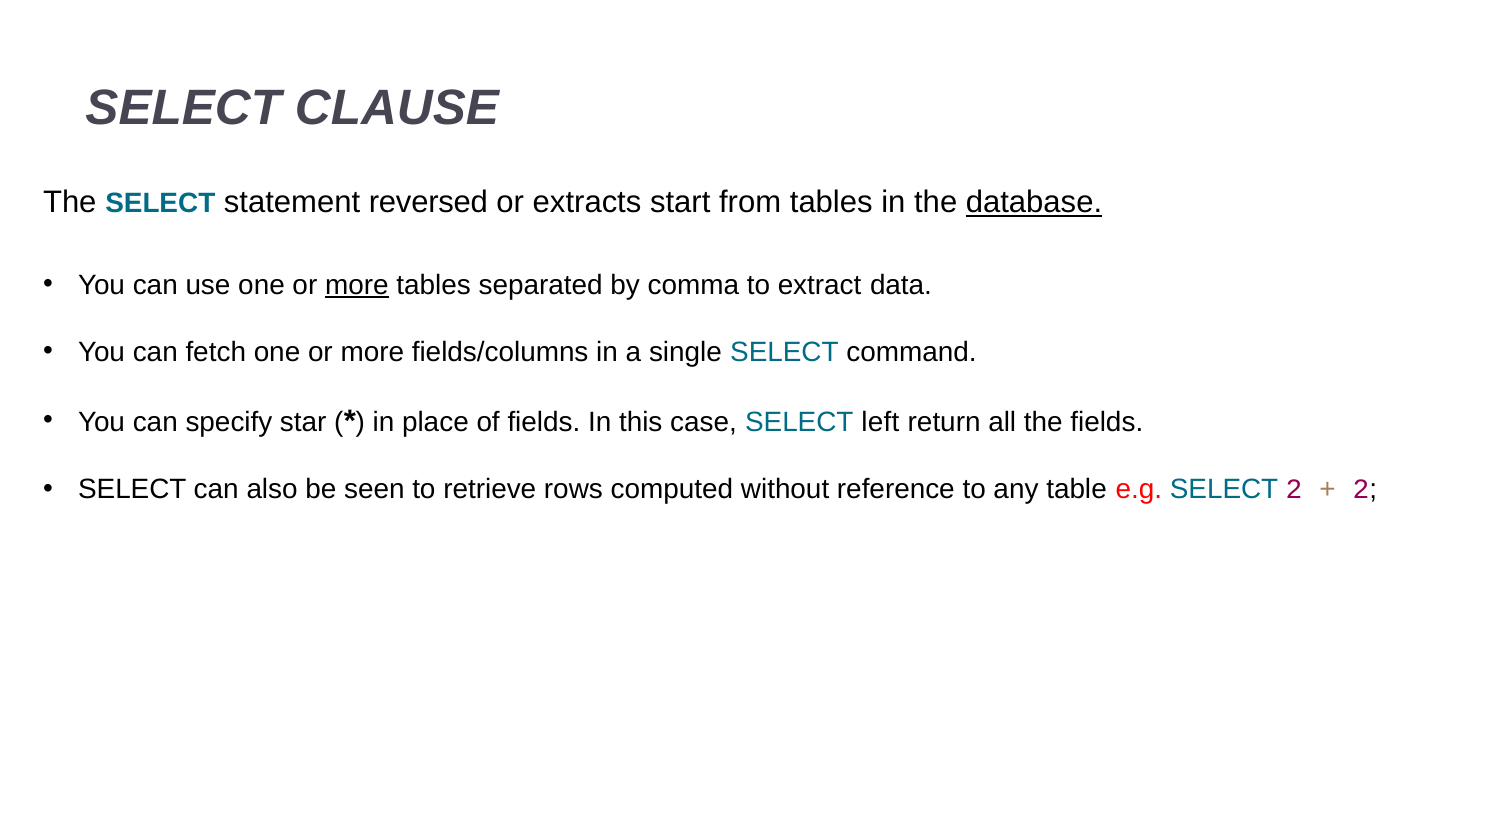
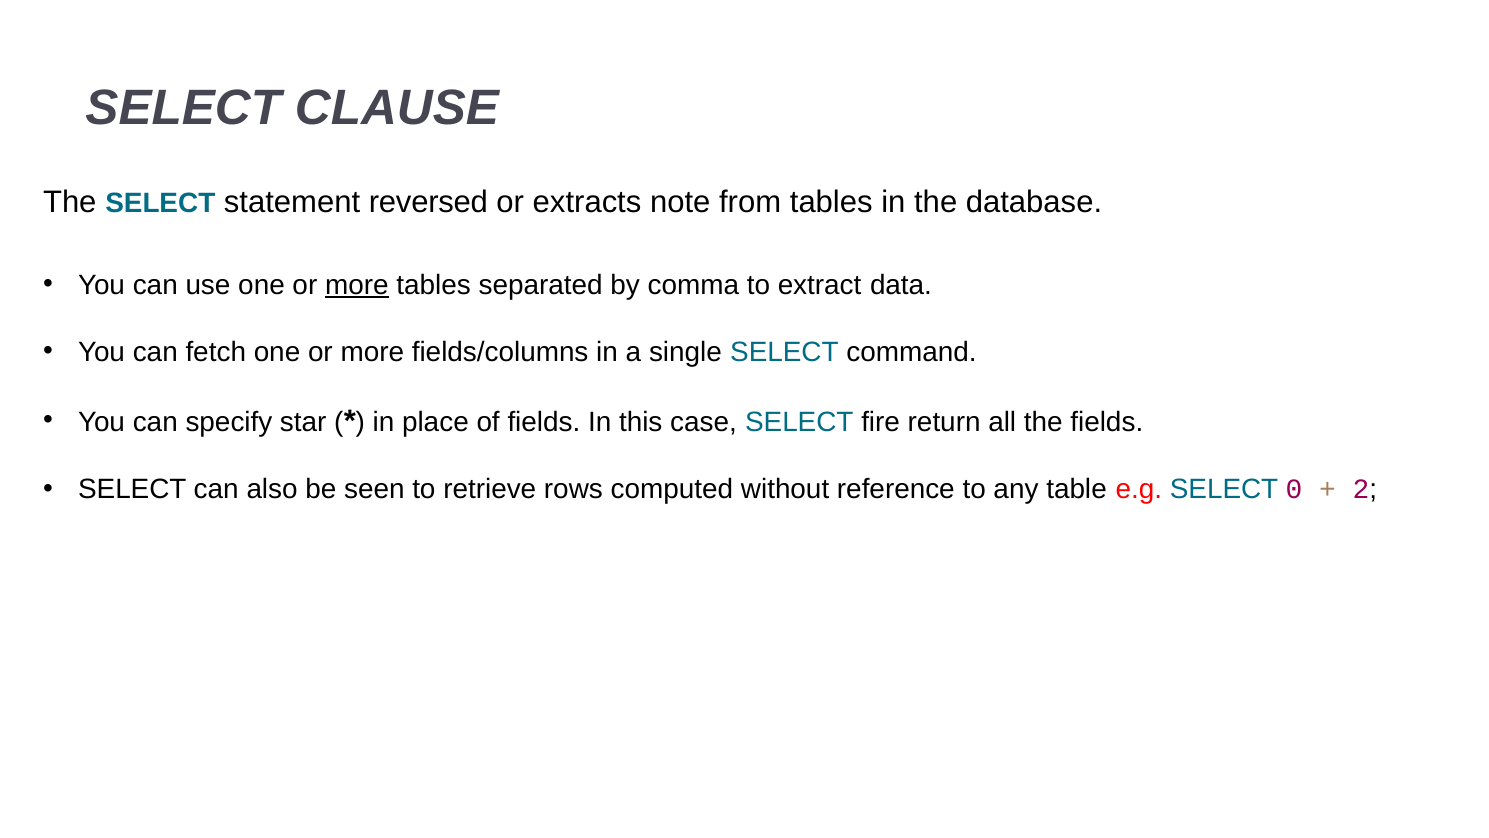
start: start -> note
database underline: present -> none
left: left -> fire
SELECT 2: 2 -> 0
